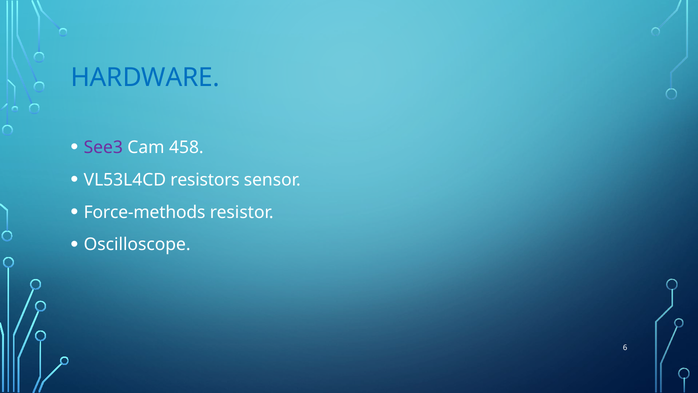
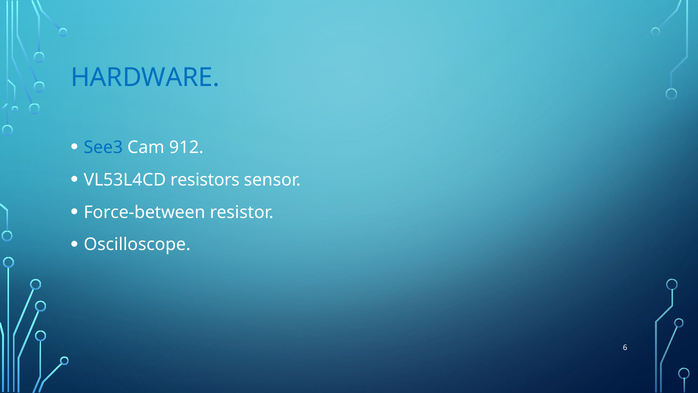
See3 colour: purple -> blue
458: 458 -> 912
Force-methods: Force-methods -> Force-between
